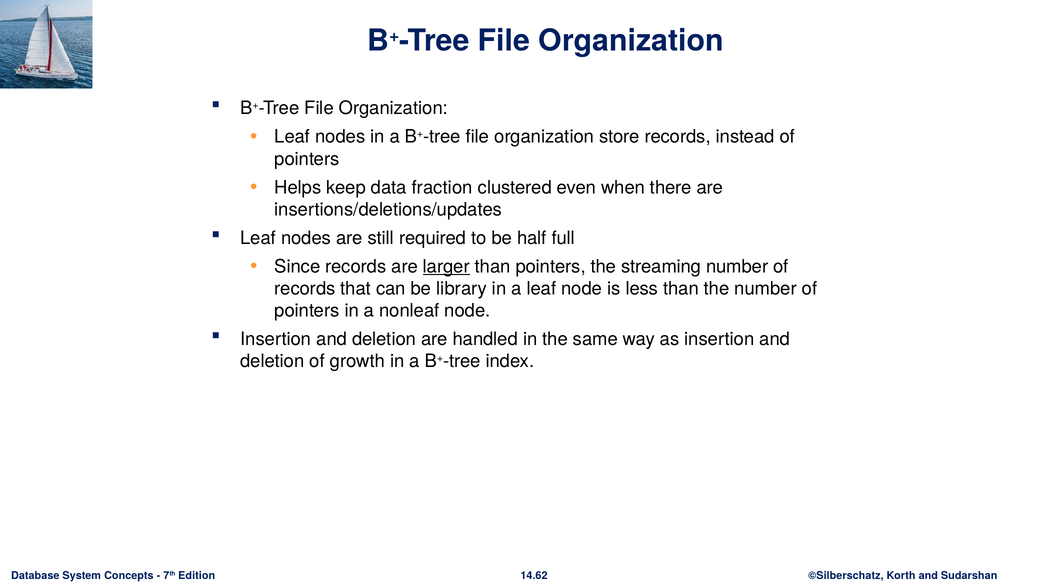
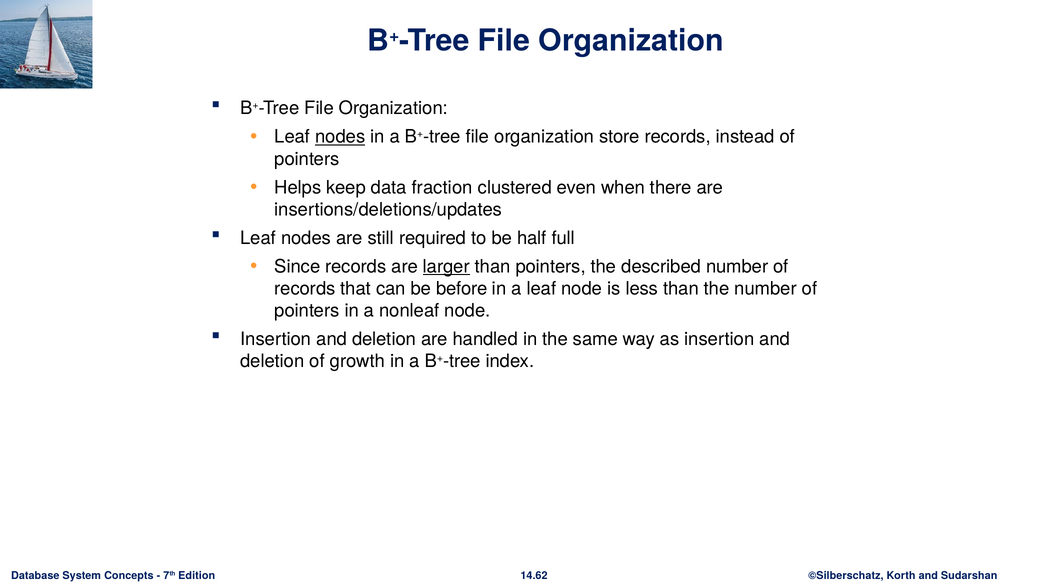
nodes at (340, 137) underline: none -> present
streaming: streaming -> described
library: library -> before
